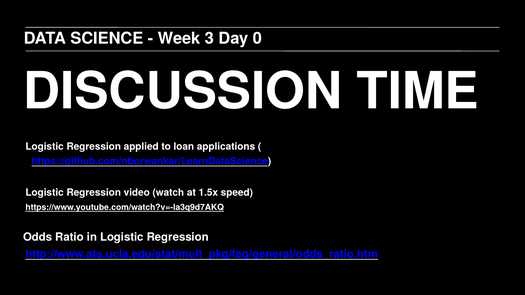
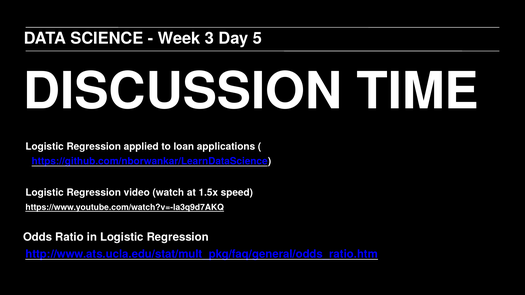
0: 0 -> 5
